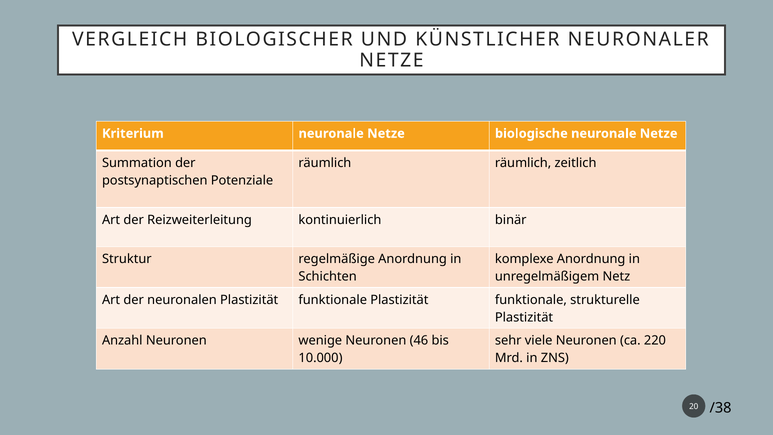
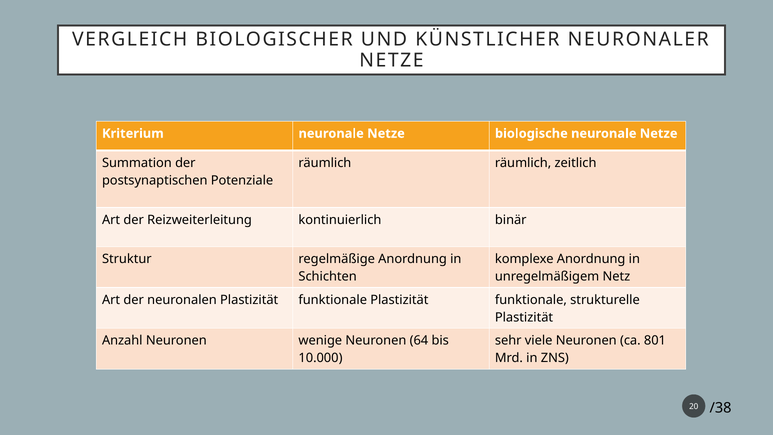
46: 46 -> 64
220: 220 -> 801
